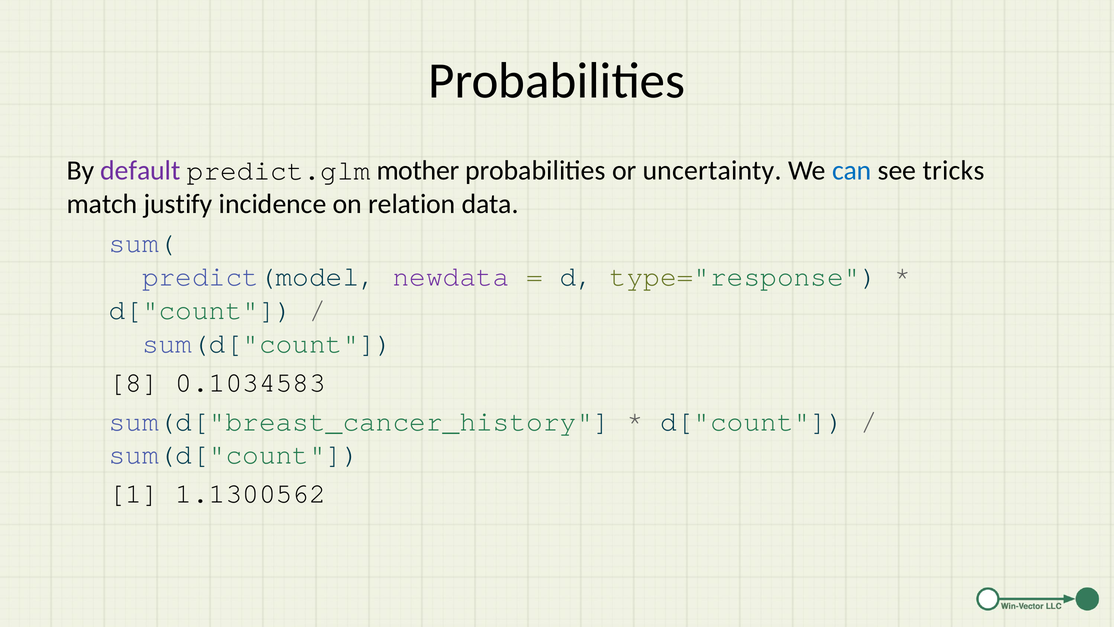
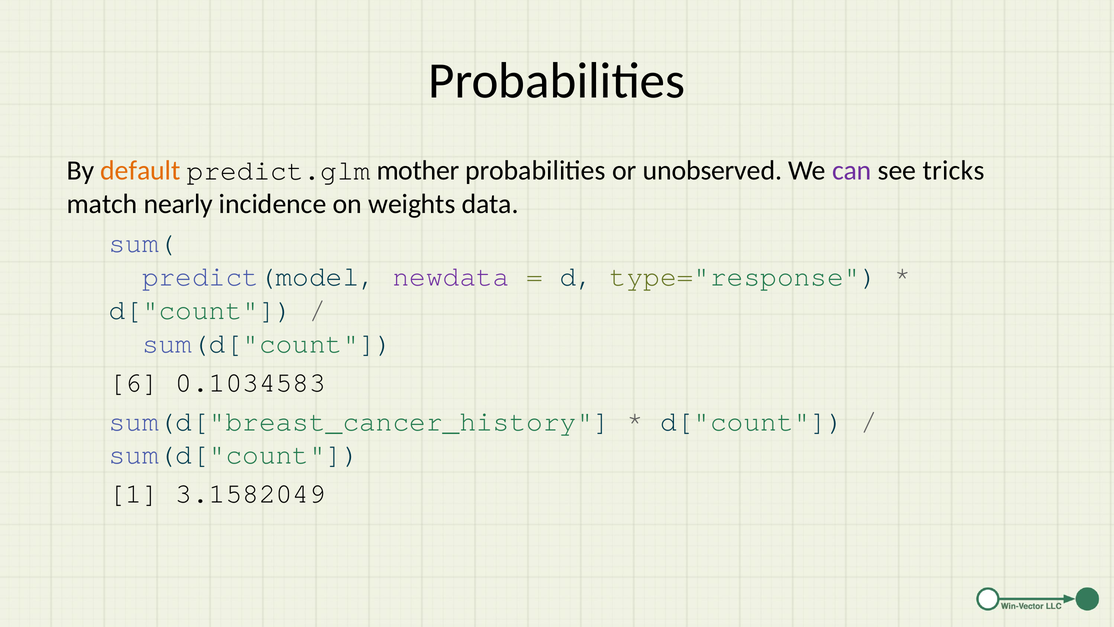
default colour: purple -> orange
uncertainty: uncertainty -> unobserved
can colour: blue -> purple
justify: justify -> nearly
relation: relation -> weights
8: 8 -> 6
1.1300562: 1.1300562 -> 3.1582049
